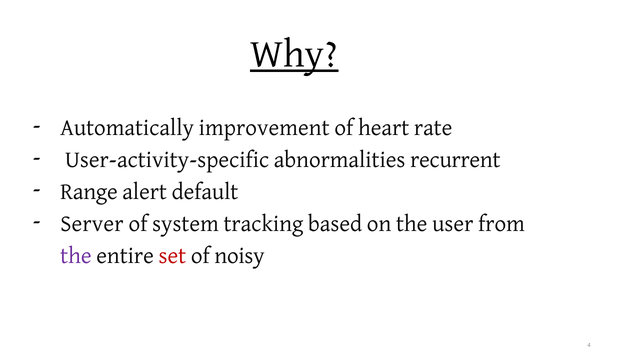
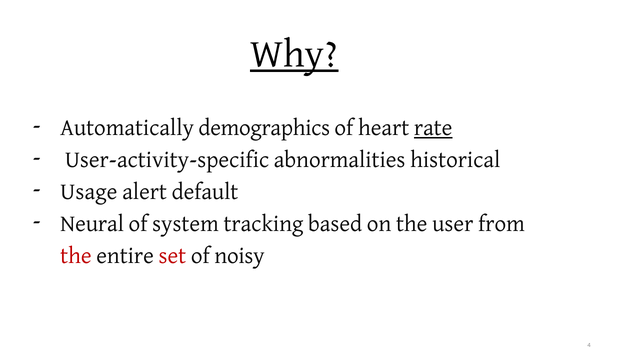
improvement: improvement -> demographics
rate underline: none -> present
recurrent: recurrent -> historical
Range: Range -> Usage
Server: Server -> Neural
the at (76, 255) colour: purple -> red
